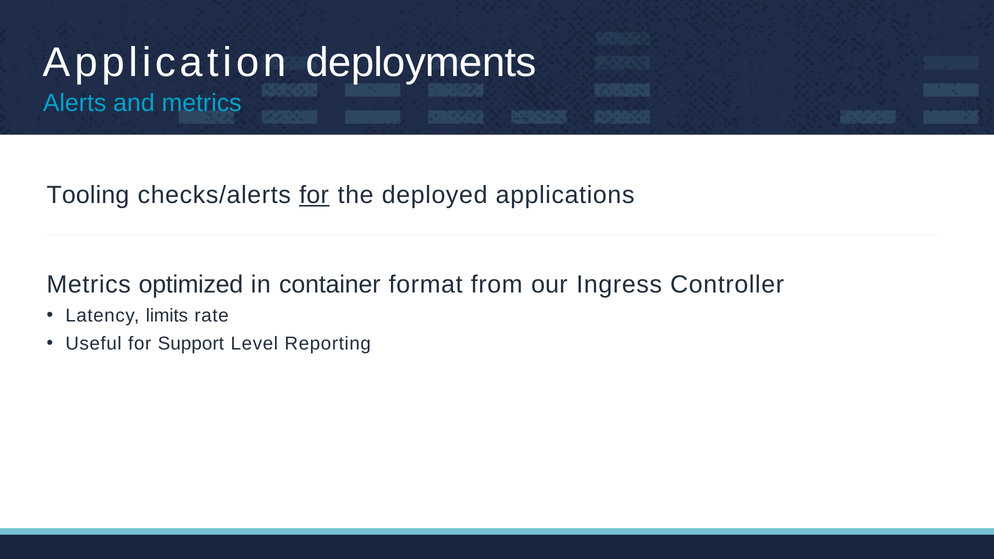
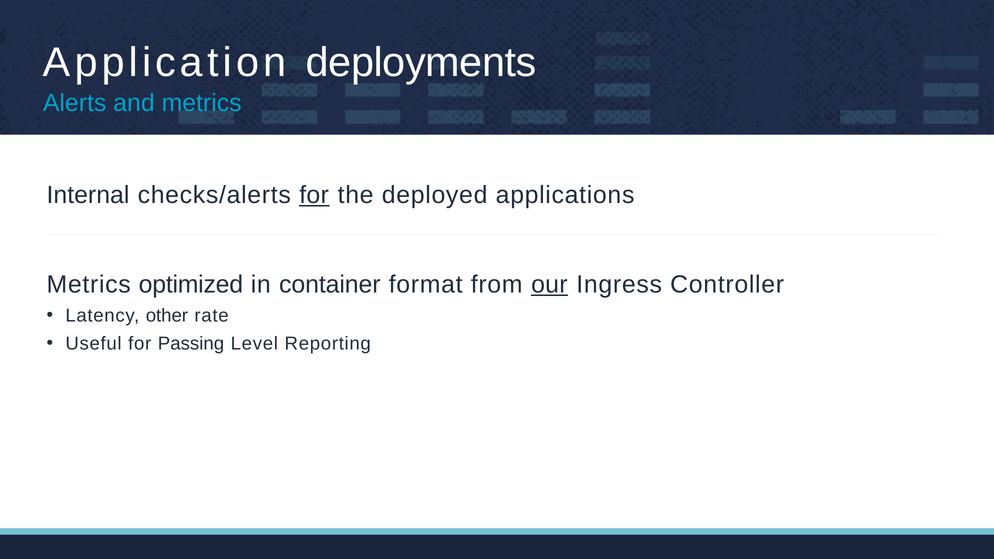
Tooling: Tooling -> Internal
our underline: none -> present
limits: limits -> other
Support: Support -> Passing
